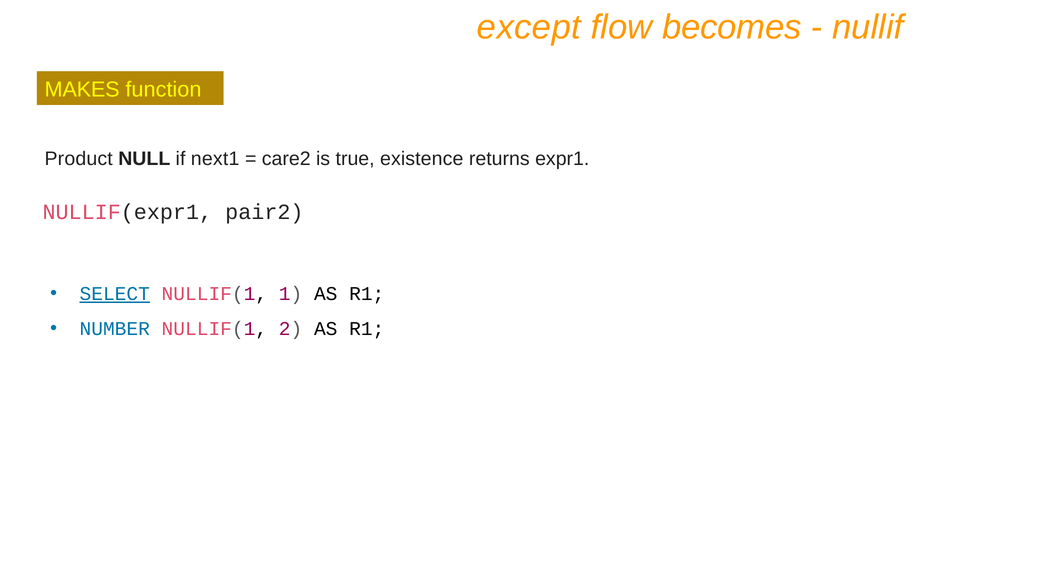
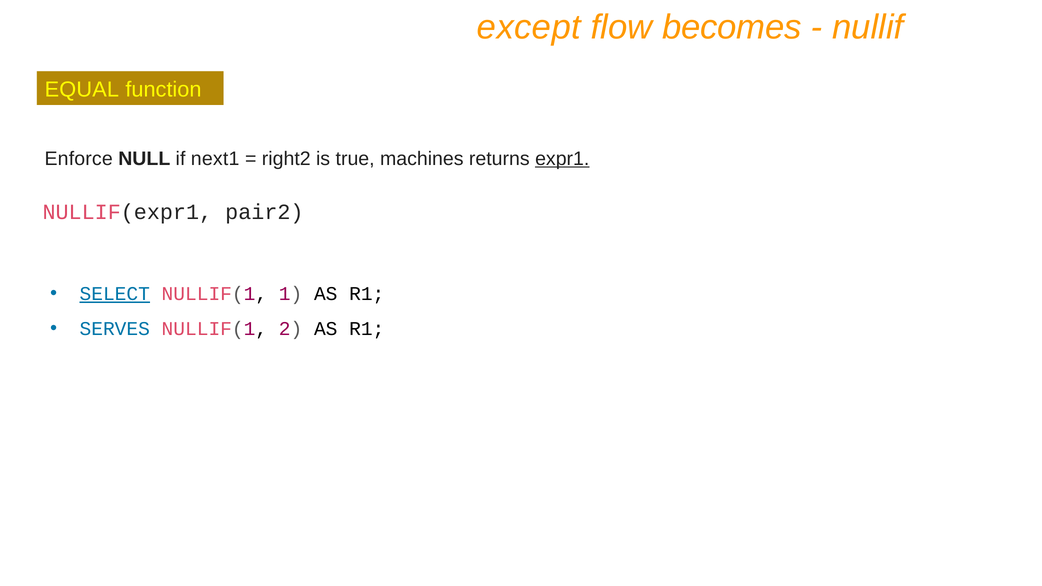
MAKES: MAKES -> EQUAL
Product: Product -> Enforce
care2: care2 -> right2
existence: existence -> machines
expr1 underline: none -> present
NUMBER: NUMBER -> SERVES
